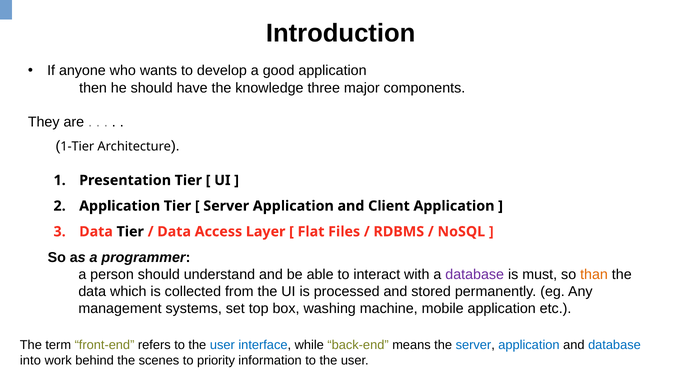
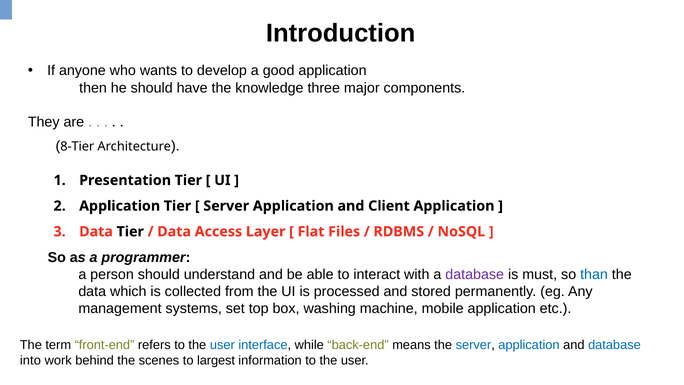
1-Tier: 1-Tier -> 8-Tier
than colour: orange -> blue
priority: priority -> largest
